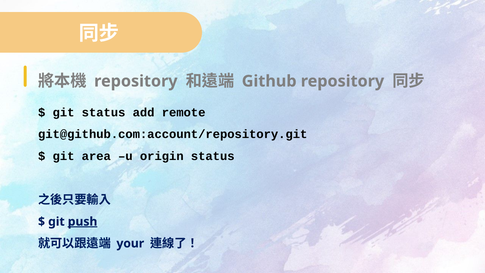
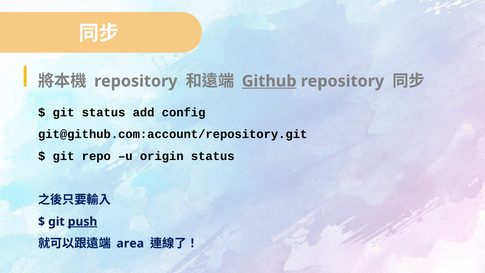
Github underline: none -> present
remote: remote -> config
area: area -> repo
your: your -> area
